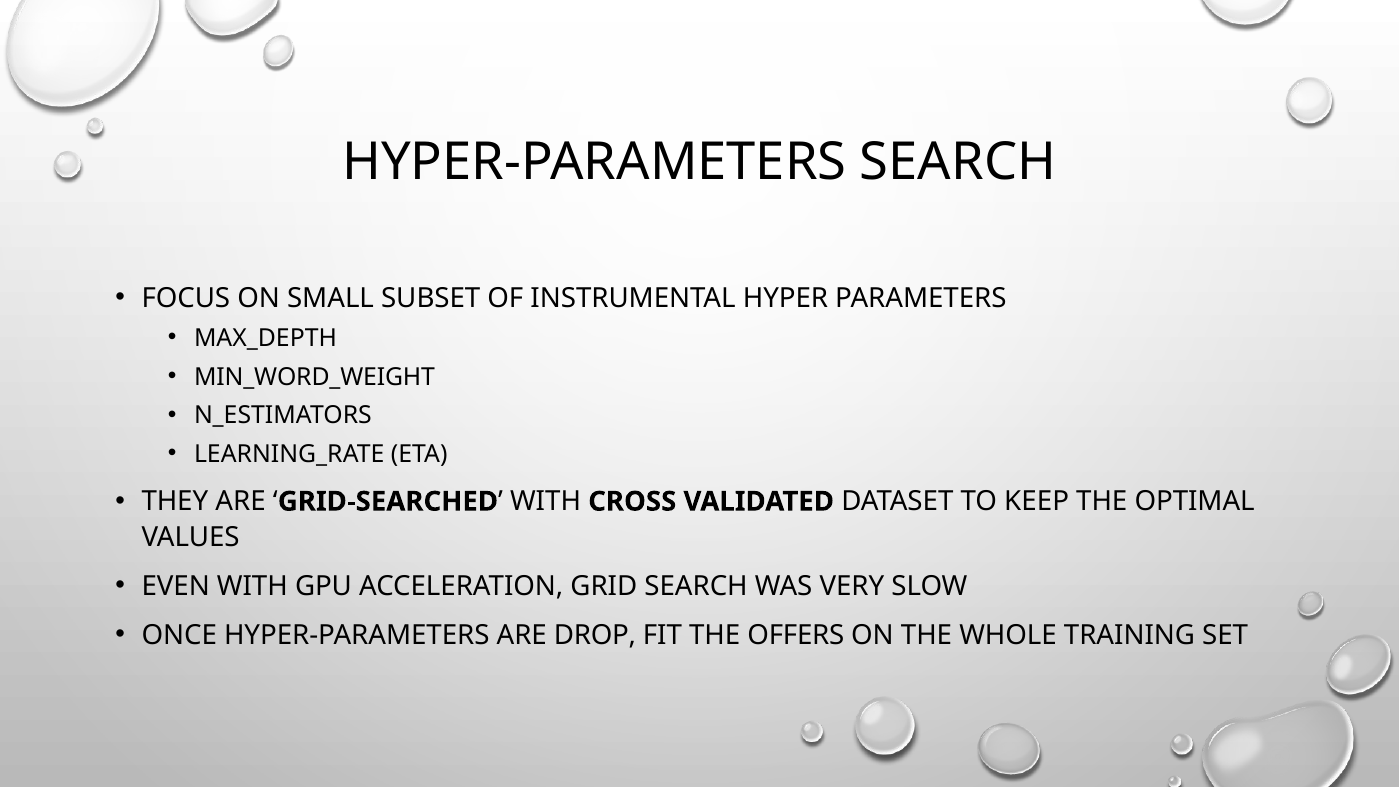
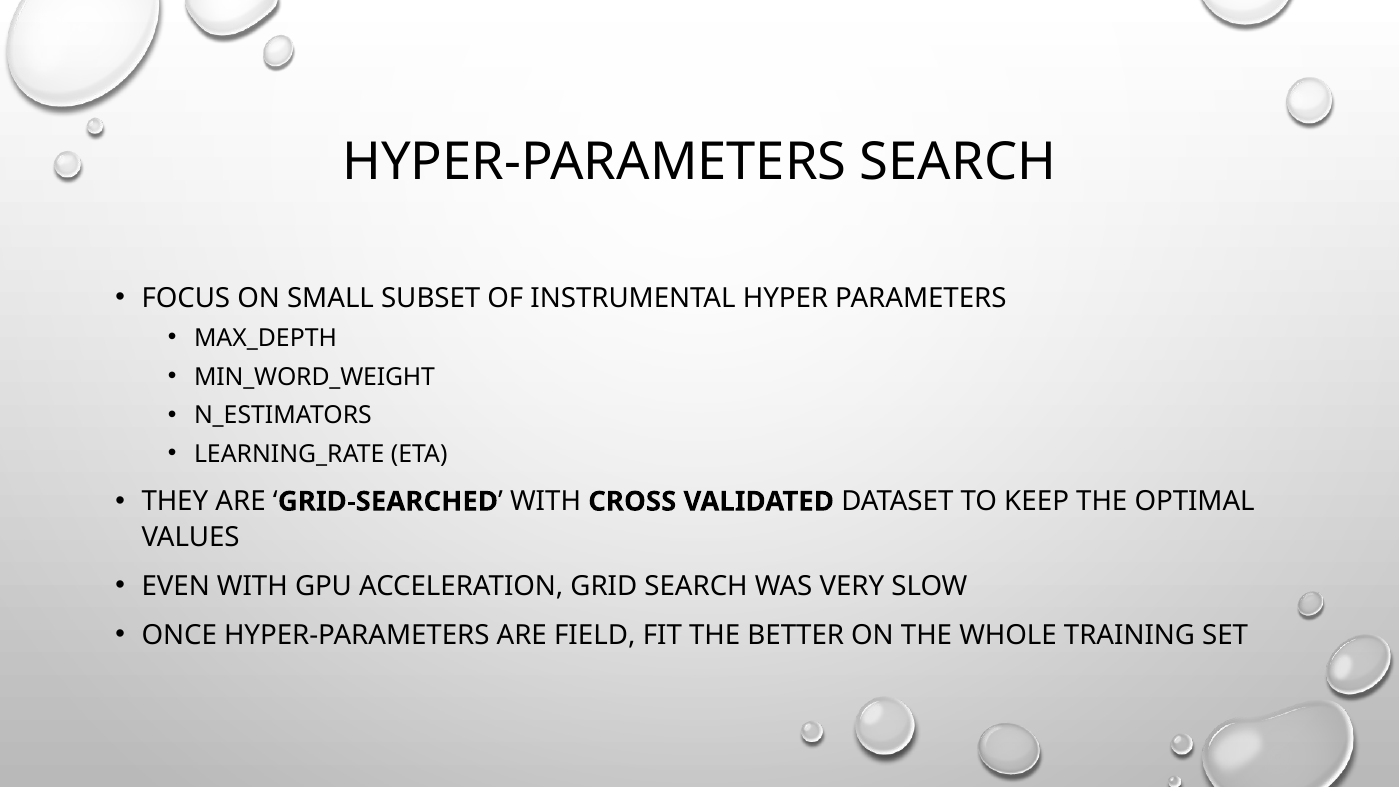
DROP: DROP -> FIELD
OFFERS: OFFERS -> BETTER
